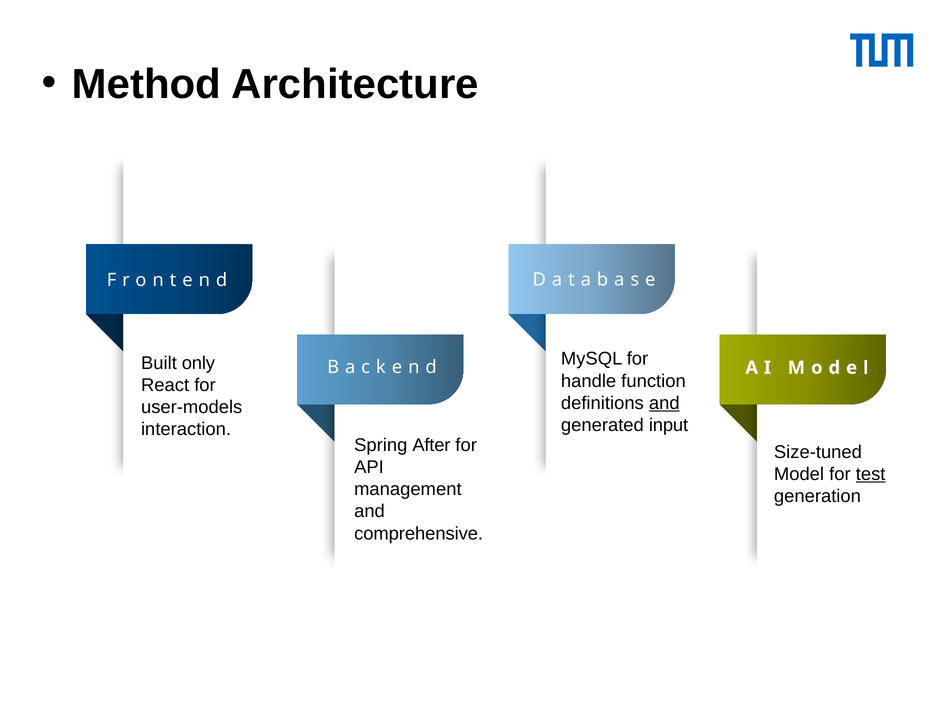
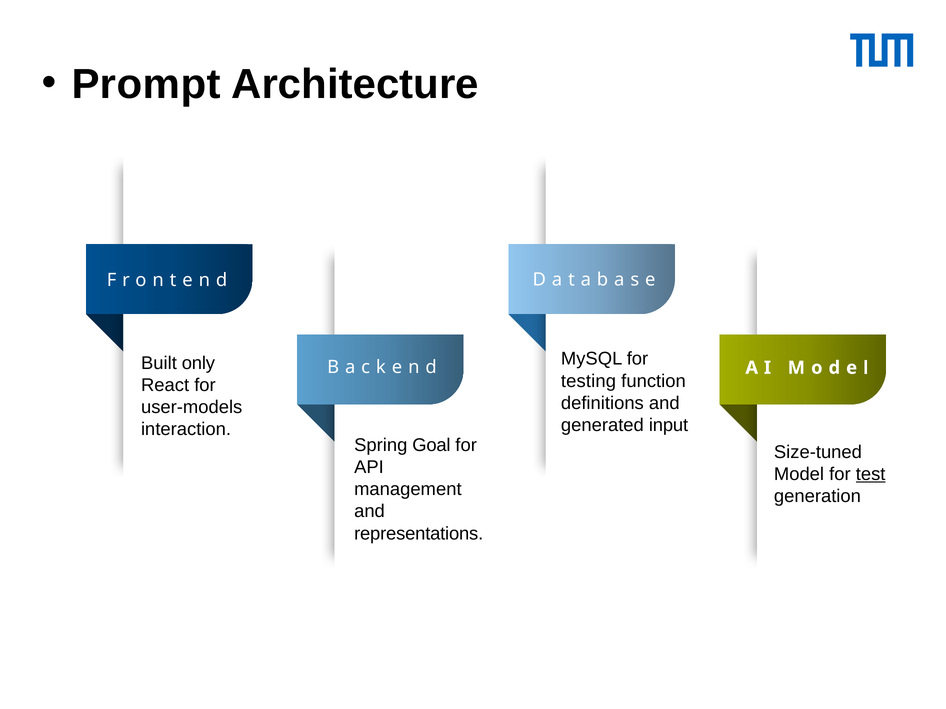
Method: Method -> Prompt
handle: handle -> testing
and at (664, 403) underline: present -> none
After: After -> Goal
comprehensive: comprehensive -> representations
